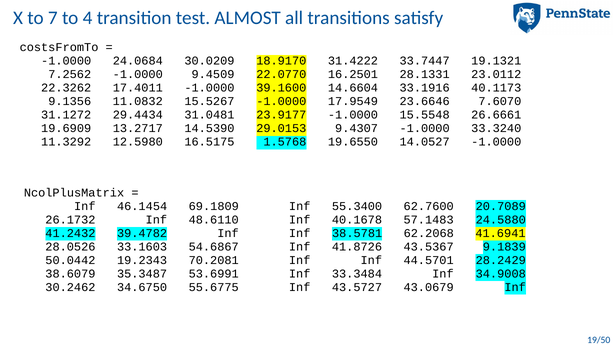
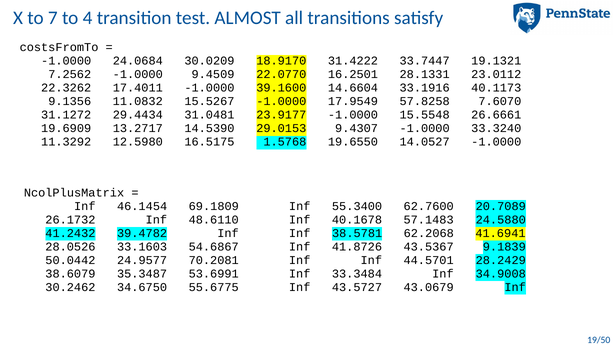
23.6646: 23.6646 -> 57.8258
19.2343: 19.2343 -> 24.9577
